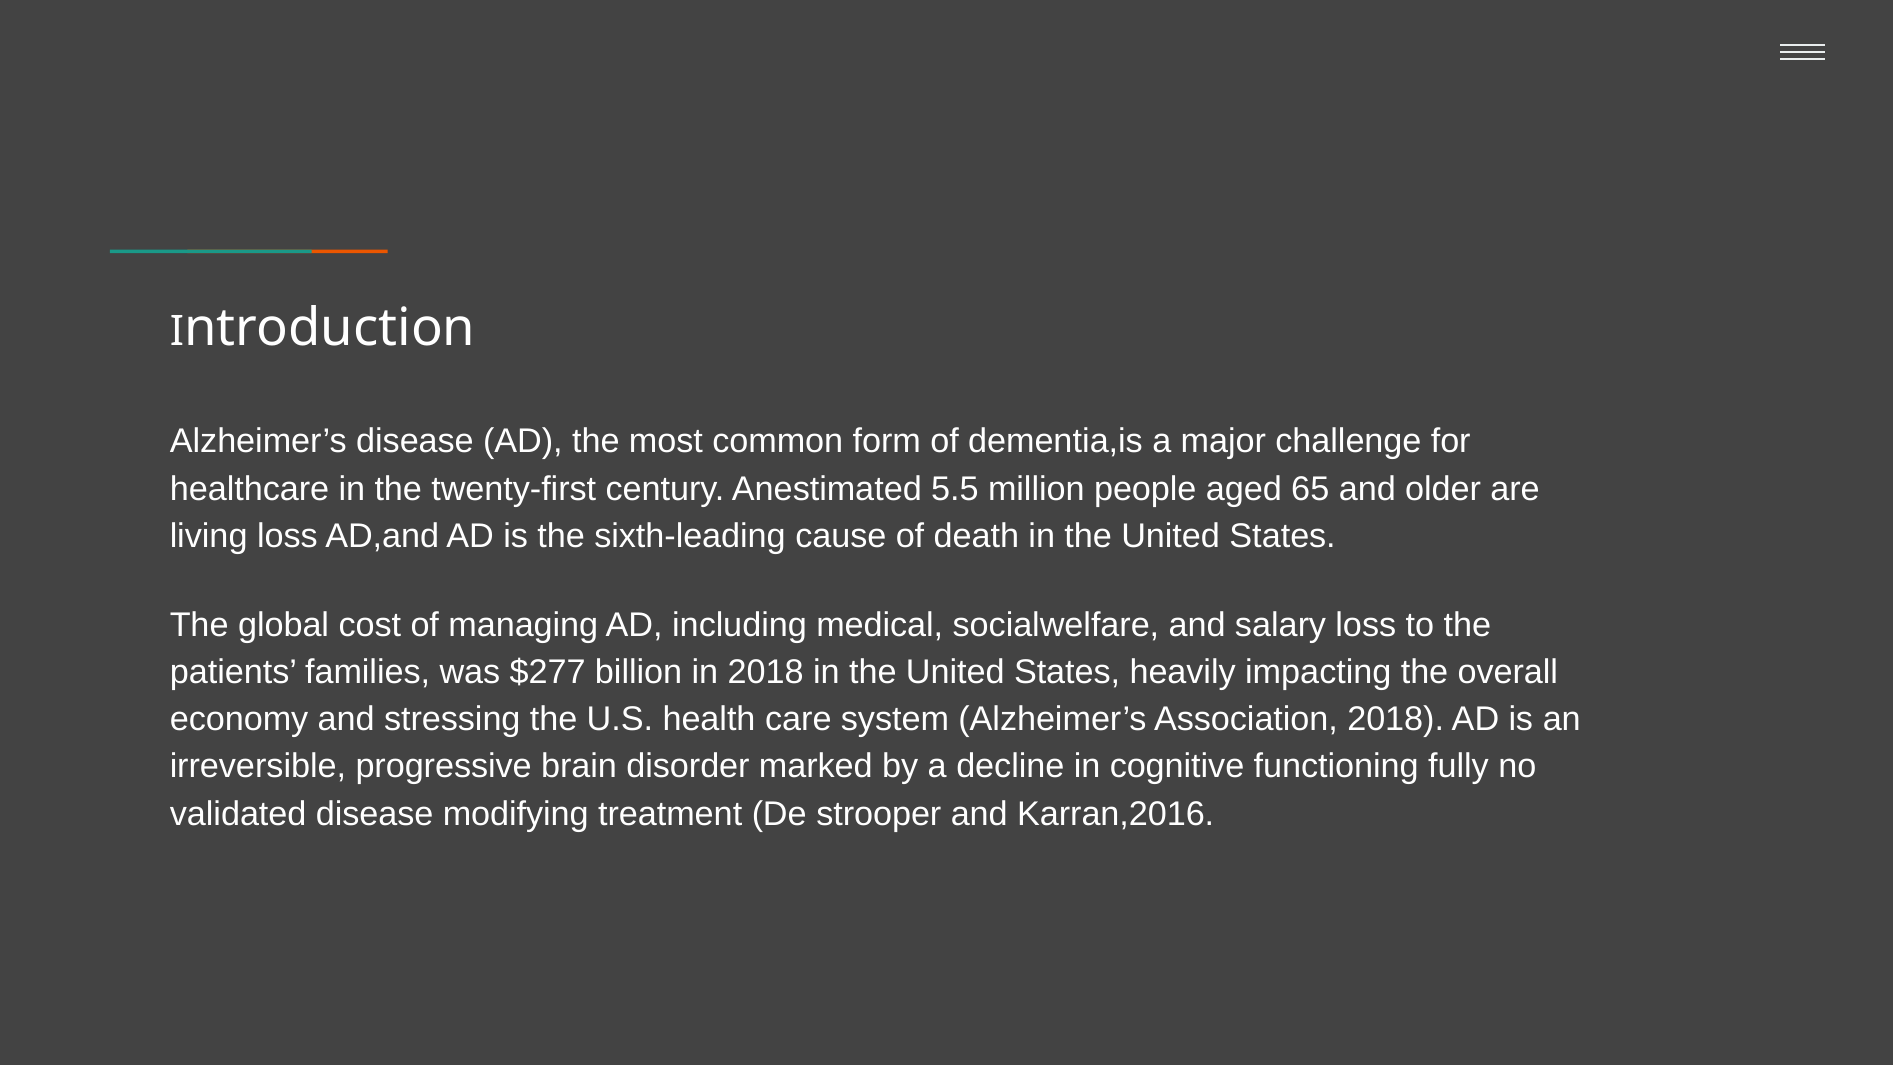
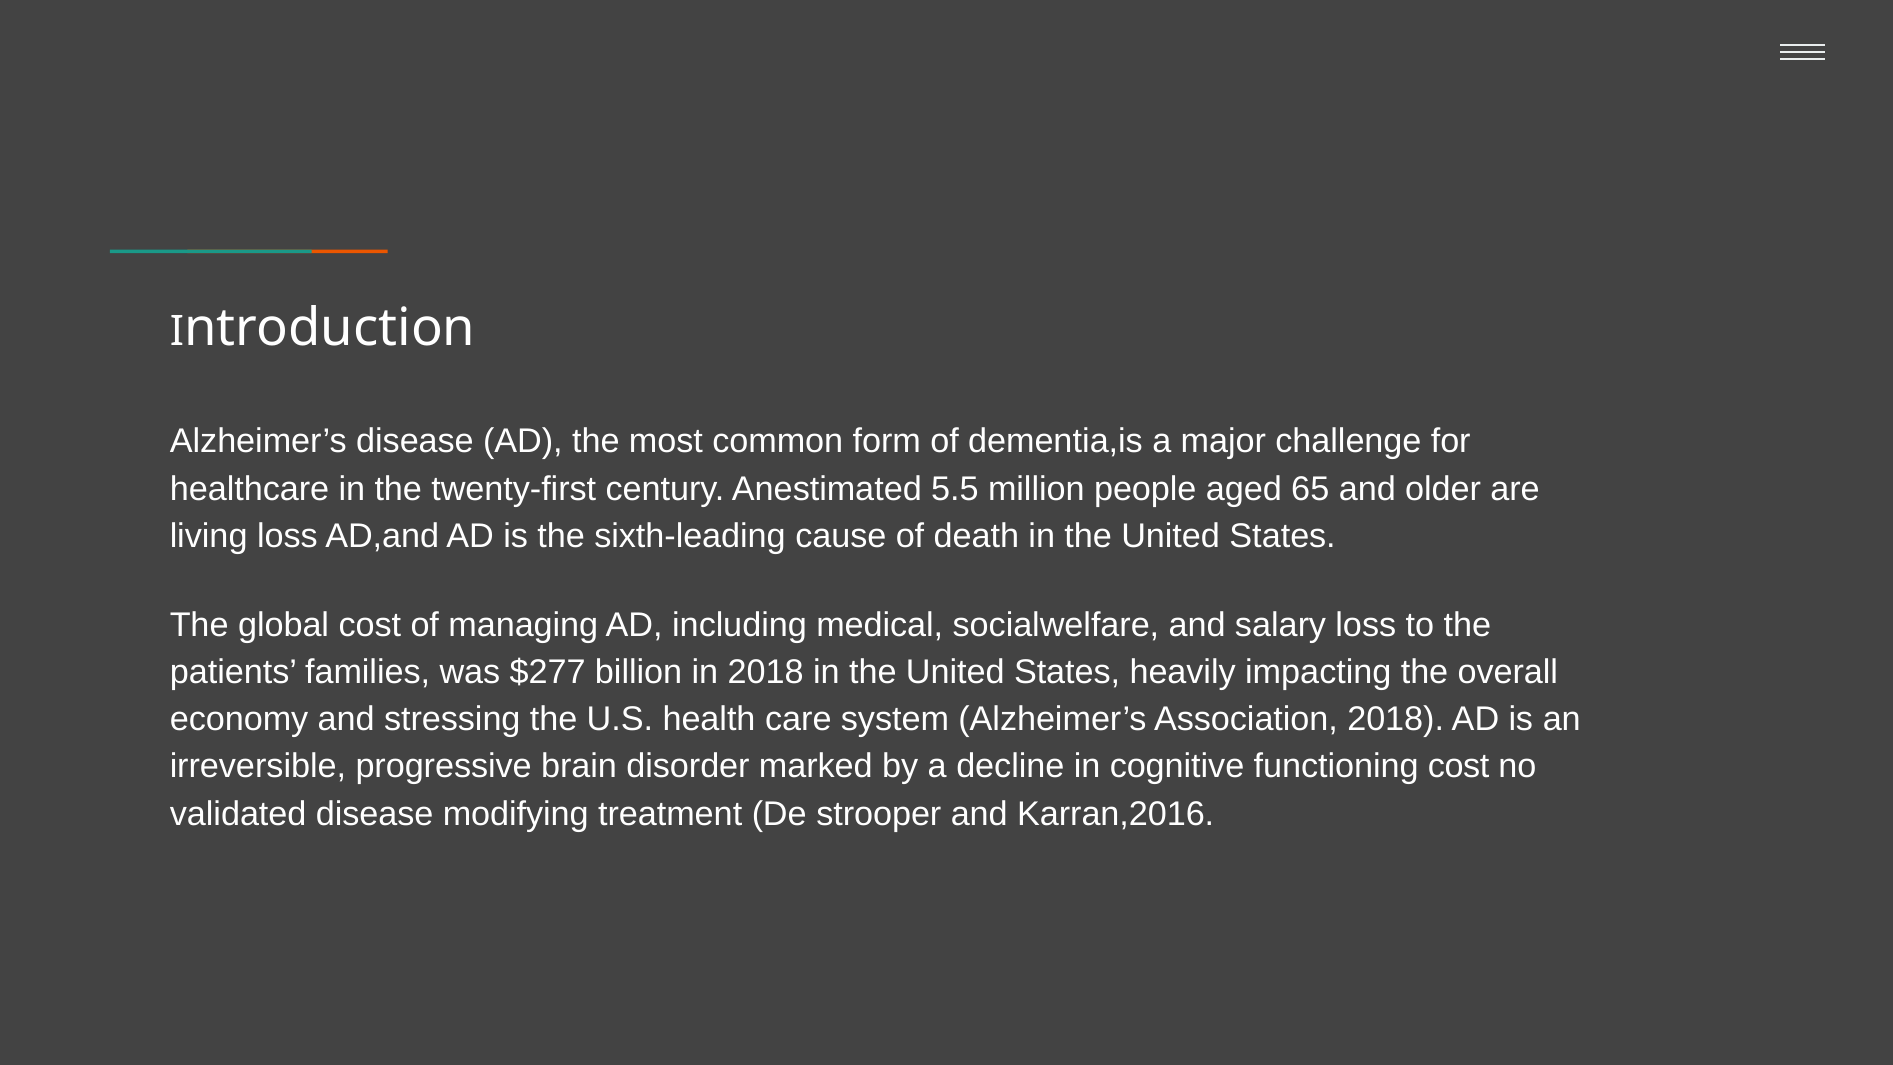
functioning fully: fully -> cost
